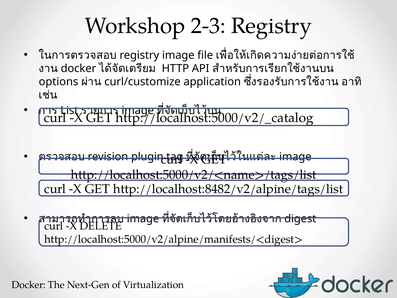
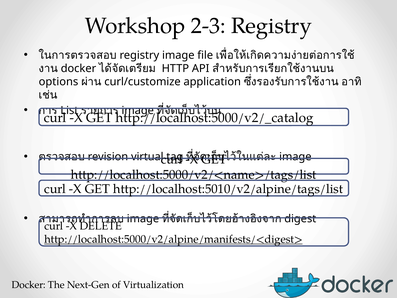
plugin: plugin -> virtual
http://localhost:8482/v2/alpine/tags/list: http://localhost:8482/v2/alpine/tags/list -> http://localhost:5010/v2/alpine/tags/list
http://localhost:5000/v2/alpine/manifests/<digest> underline: none -> present
